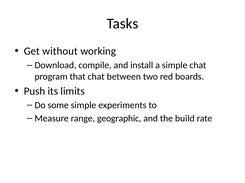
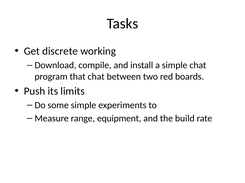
without: without -> discrete
geographic: geographic -> equipment
